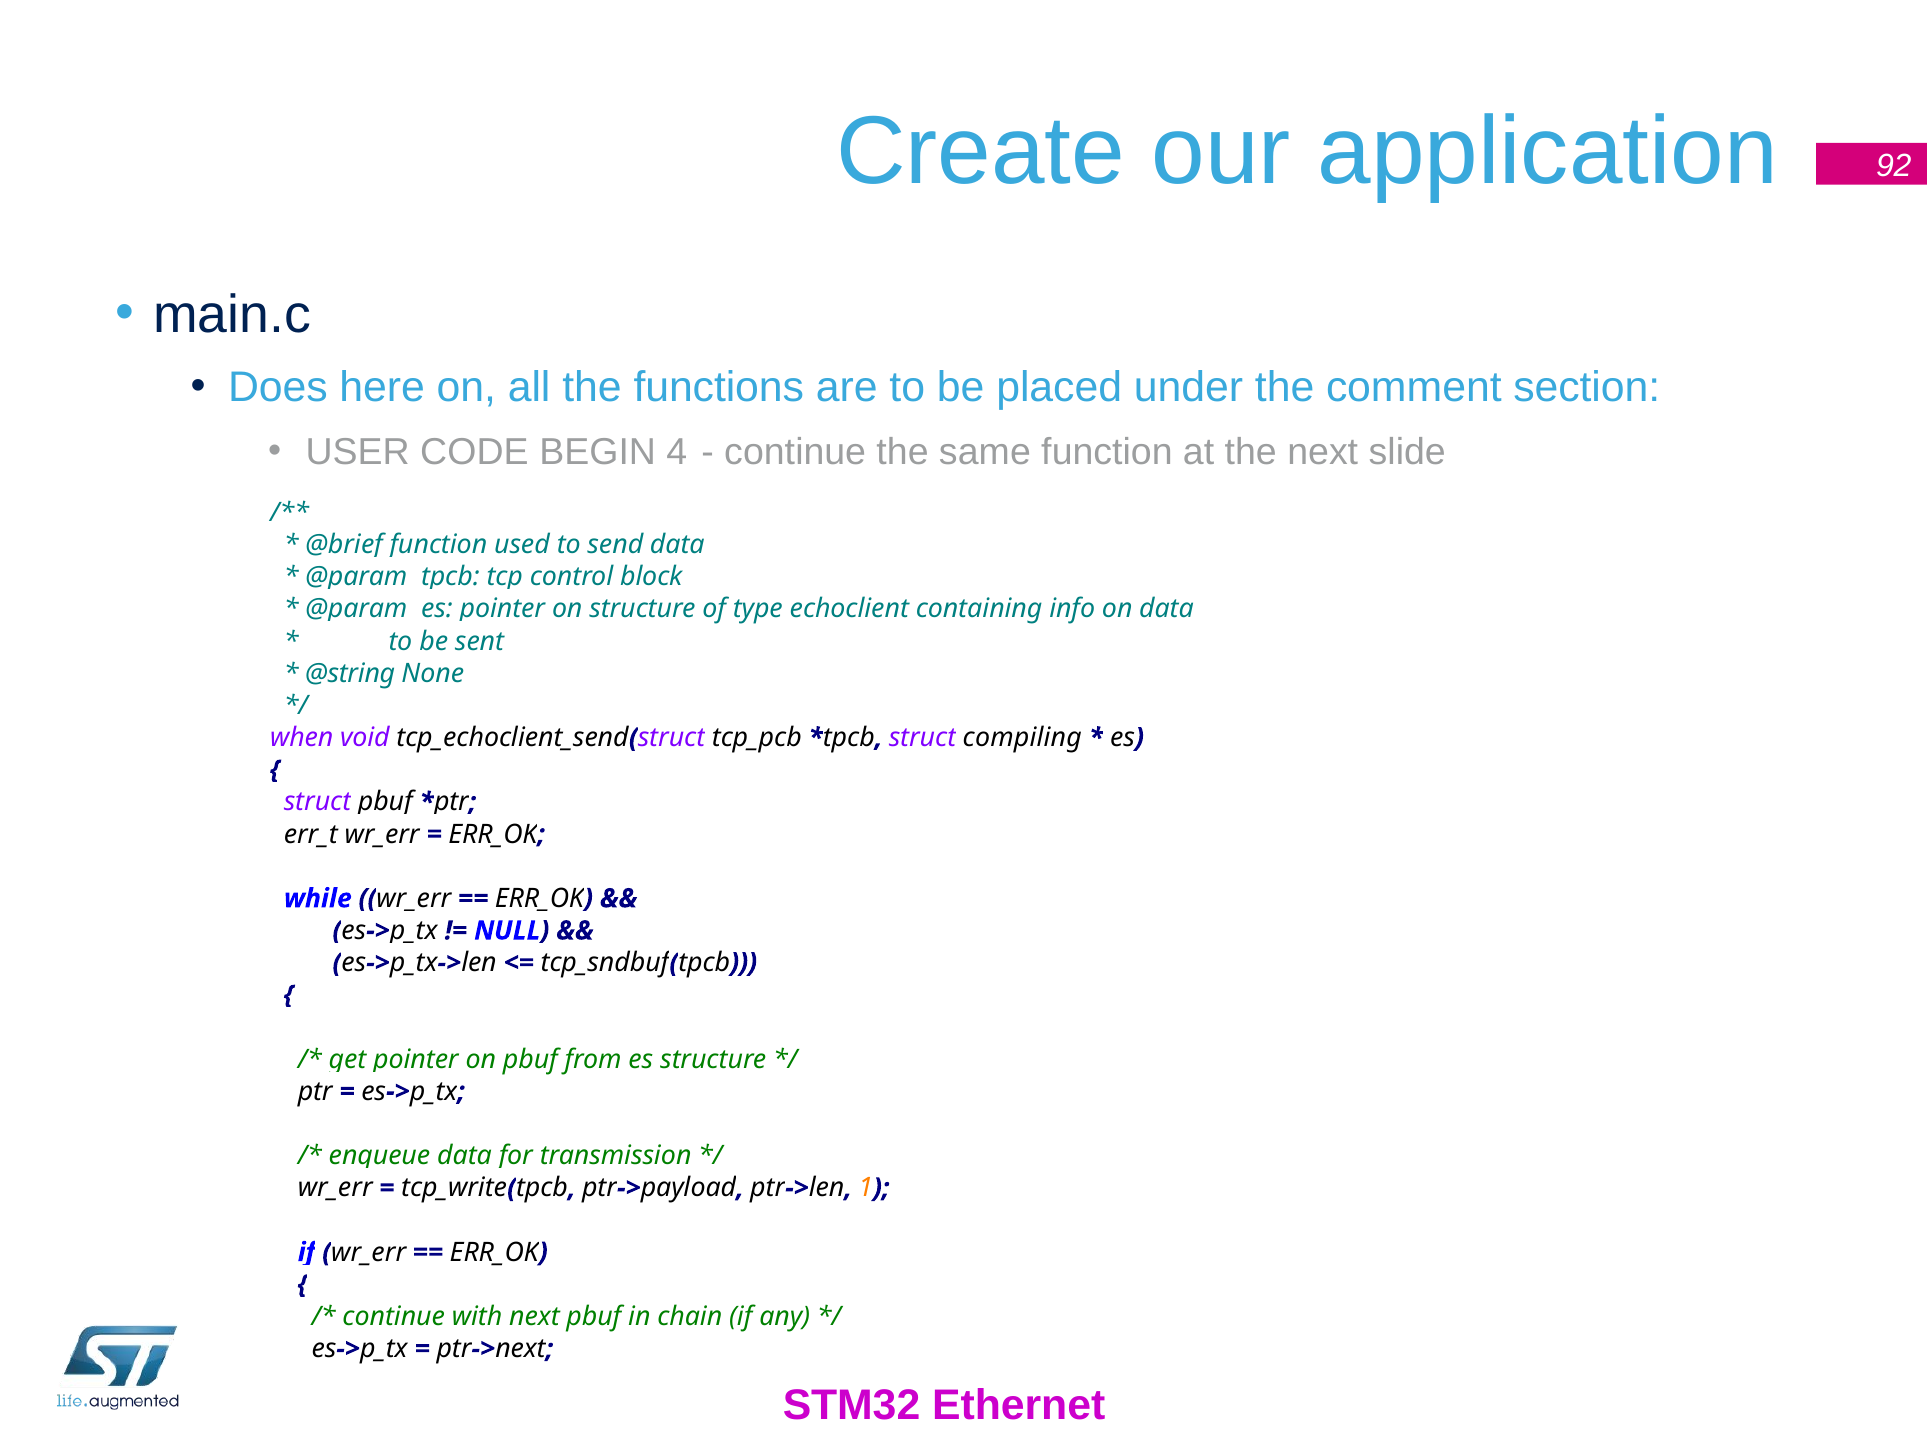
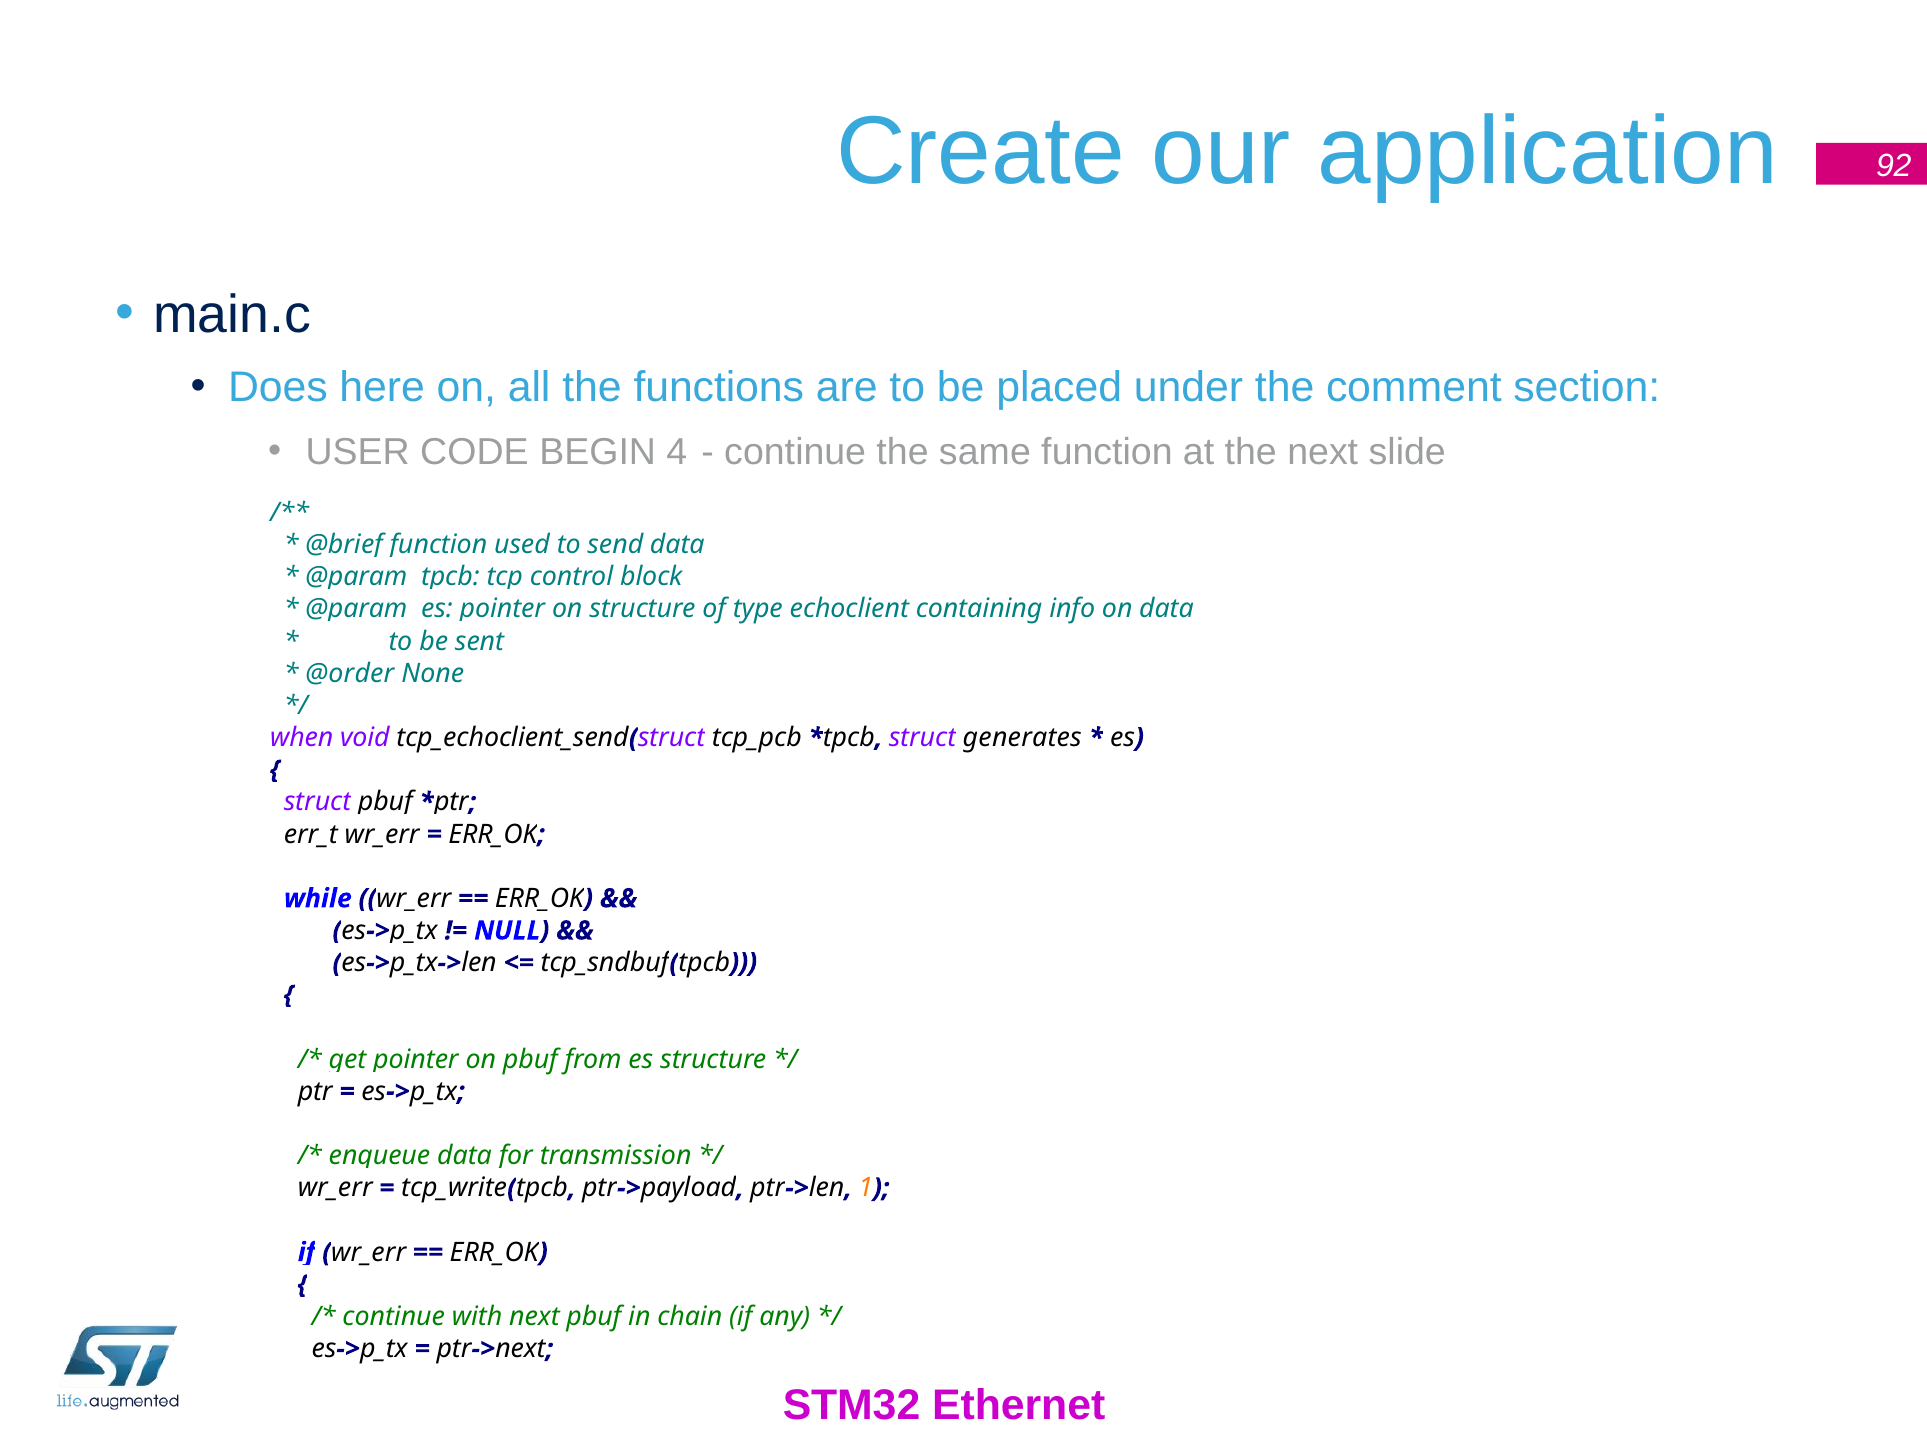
@string: @string -> @order
compiling: compiling -> generates
